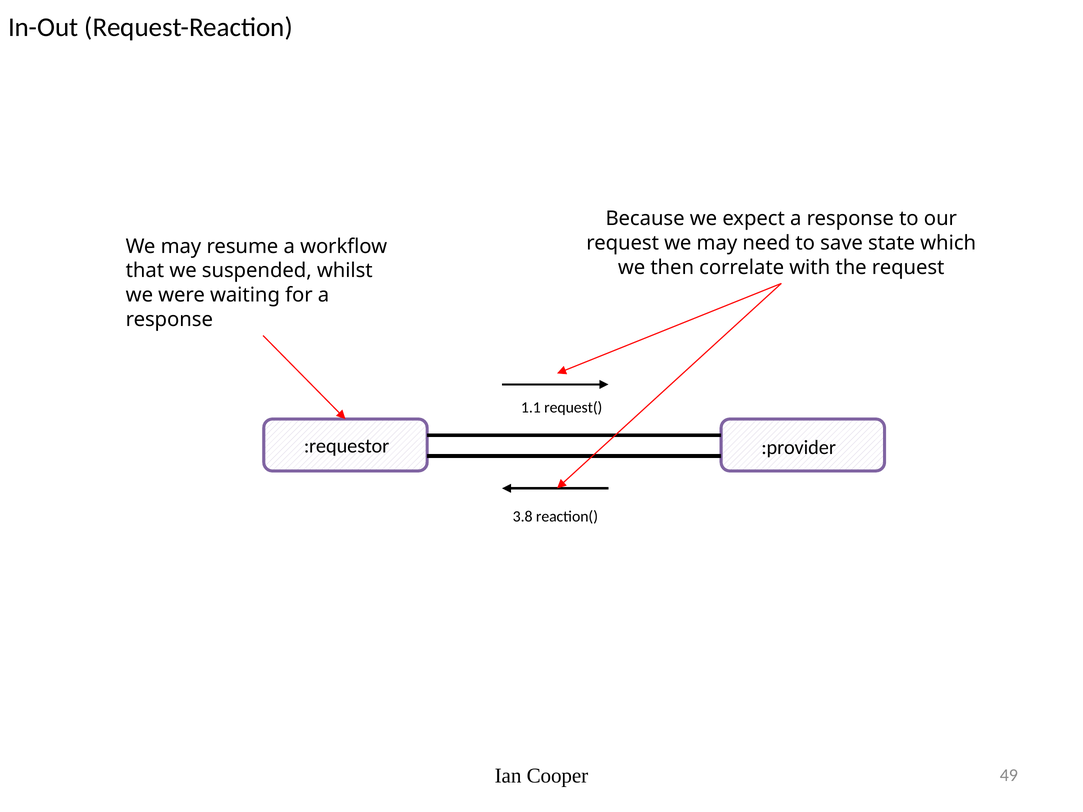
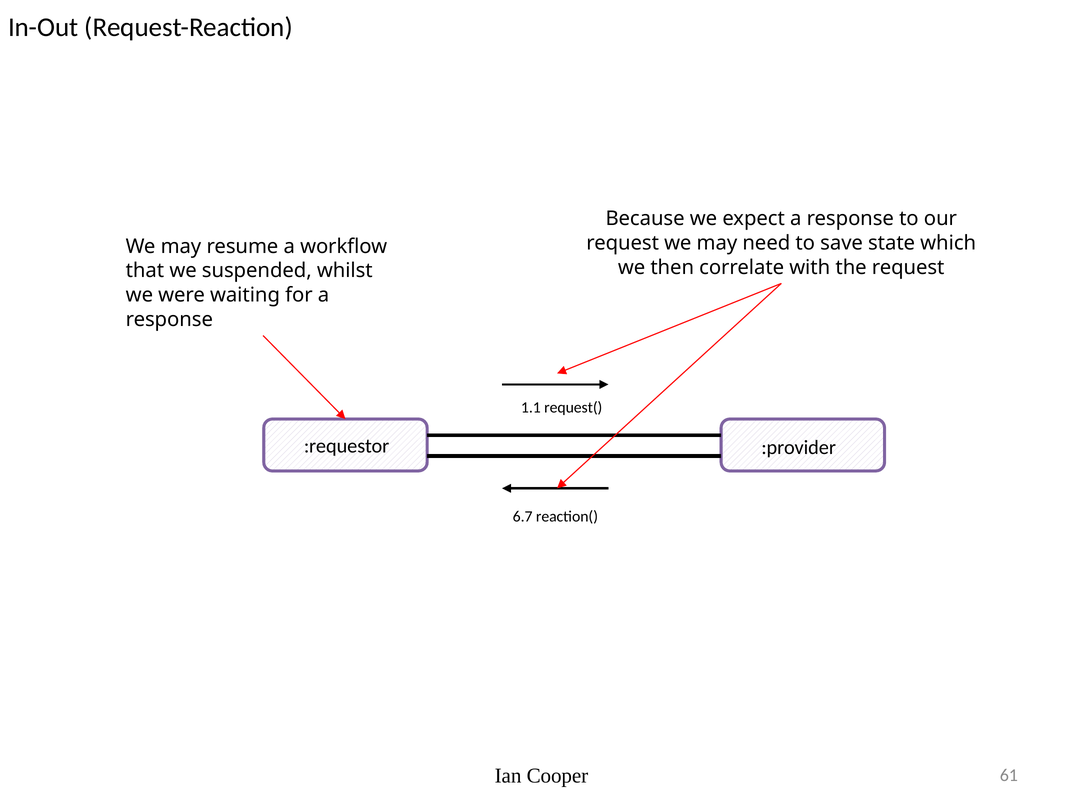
3.8: 3.8 -> 6.7
49: 49 -> 61
